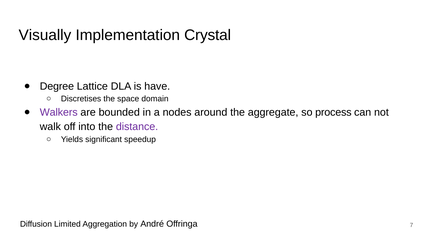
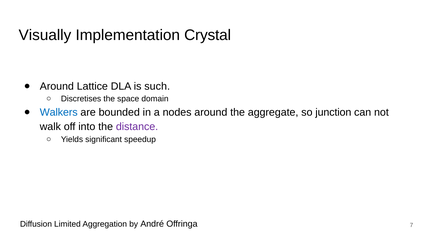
Degree at (57, 86): Degree -> Around
have: have -> such
Walkers colour: purple -> blue
process: process -> junction
